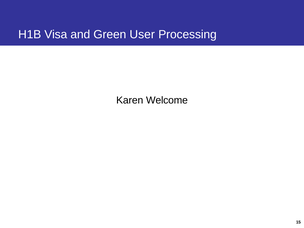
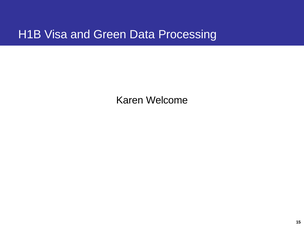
User: User -> Data
